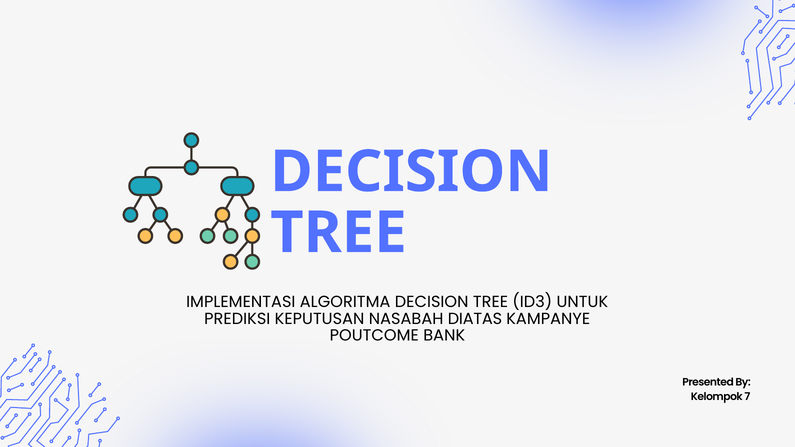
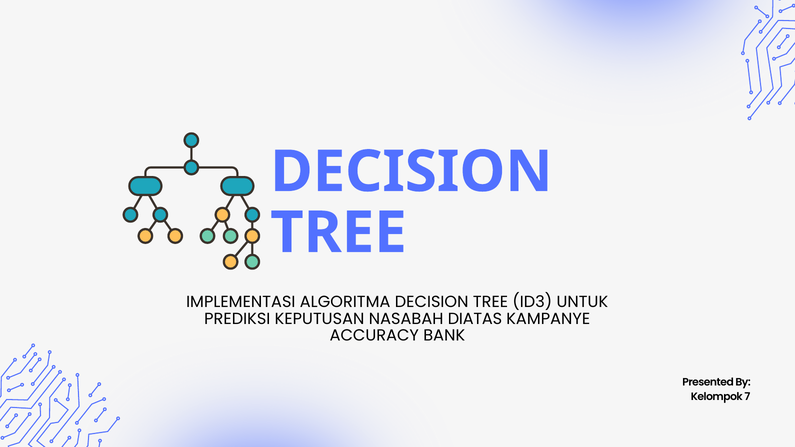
POUTCOME: POUTCOME -> ACCURACY
